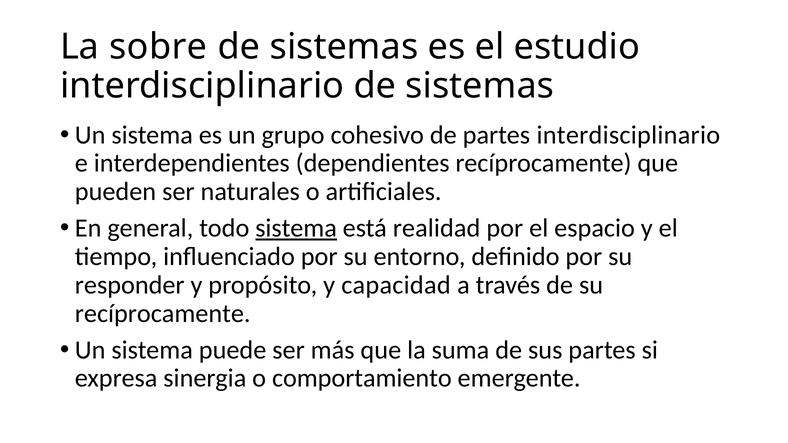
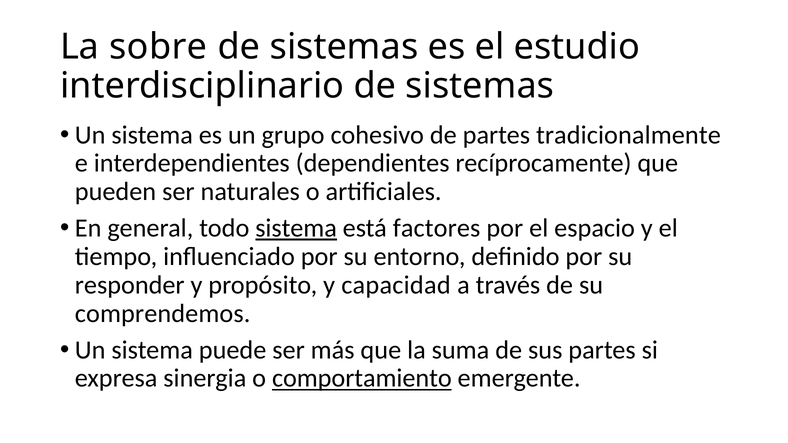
partes interdisciplinario: interdisciplinario -> tradicionalmente
realidad: realidad -> factores
recíprocamente at (163, 314): recíprocamente -> comprendemos
comportamiento underline: none -> present
